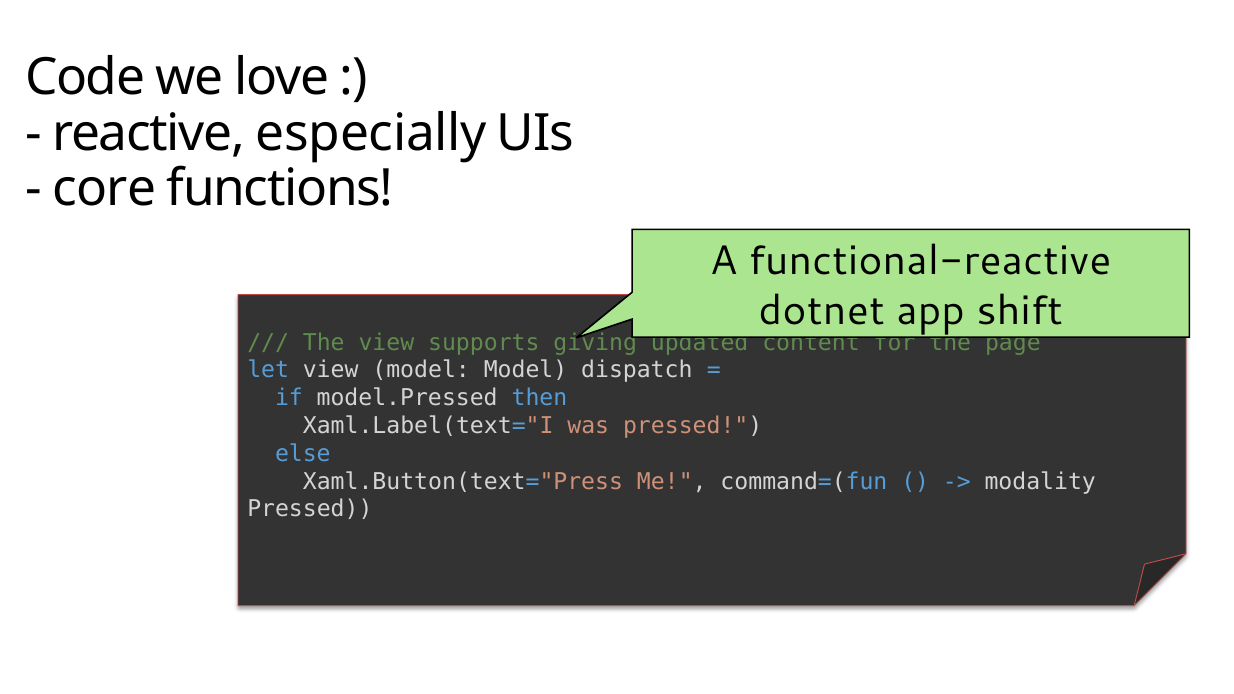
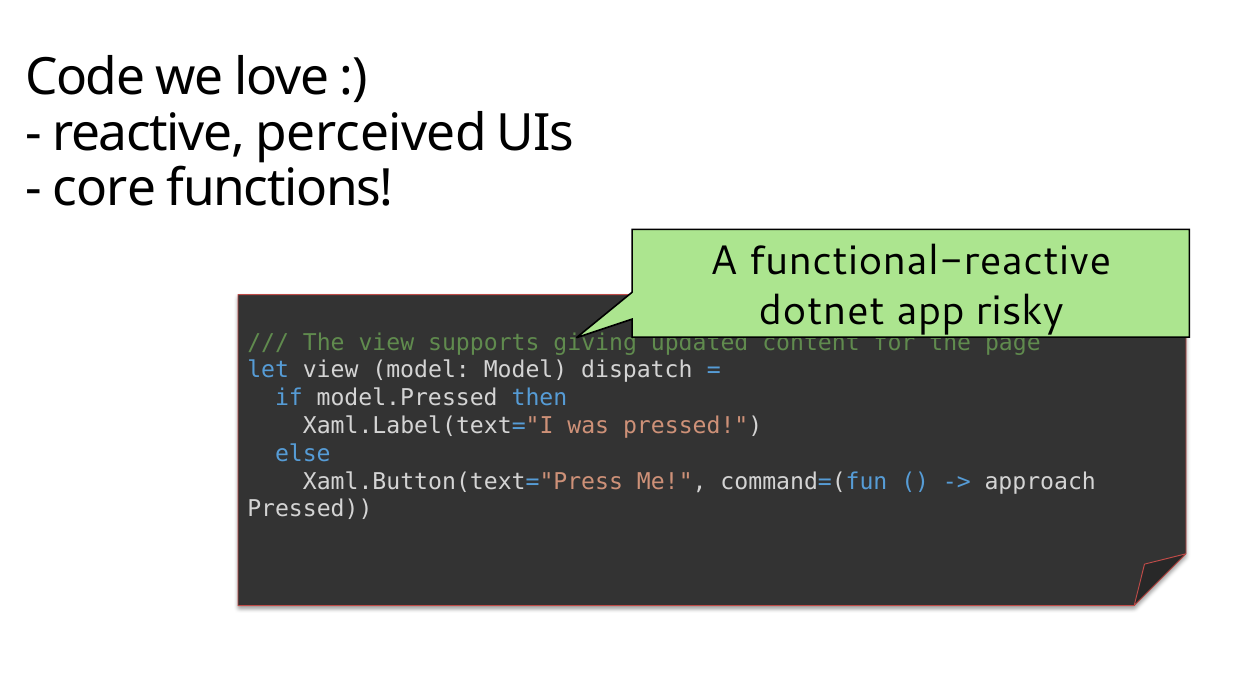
especially: especially -> perceived
shift: shift -> risky
modality: modality -> approach
